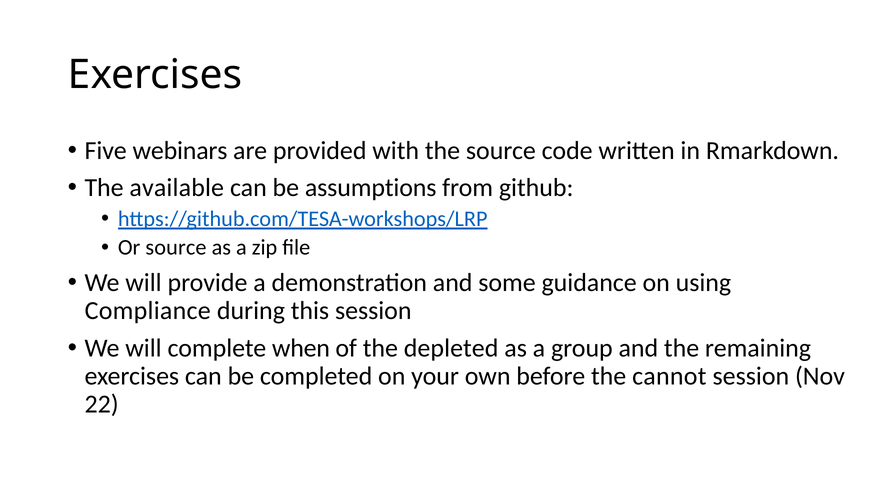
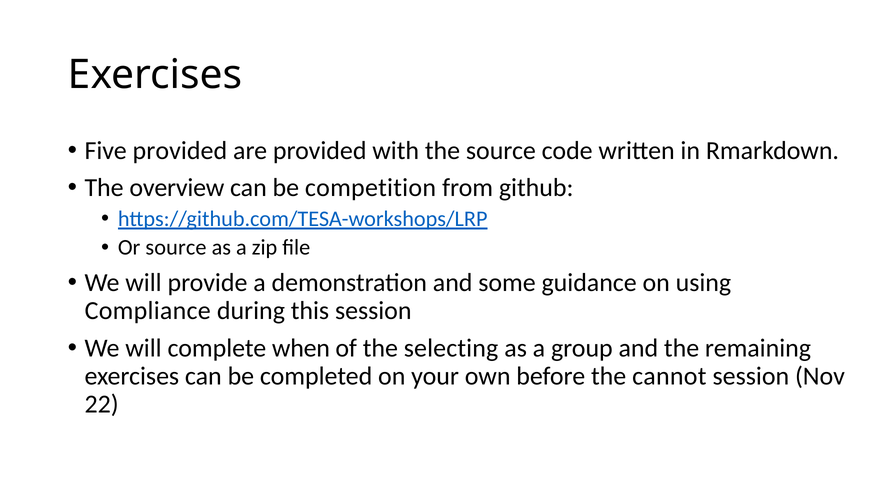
Five webinars: webinars -> provided
available: available -> overview
assumptions: assumptions -> competition
depleted: depleted -> selecting
